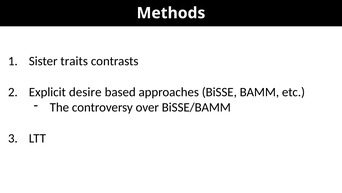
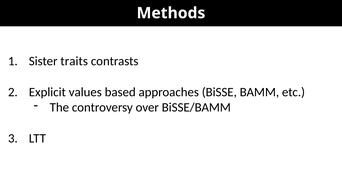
desire: desire -> values
